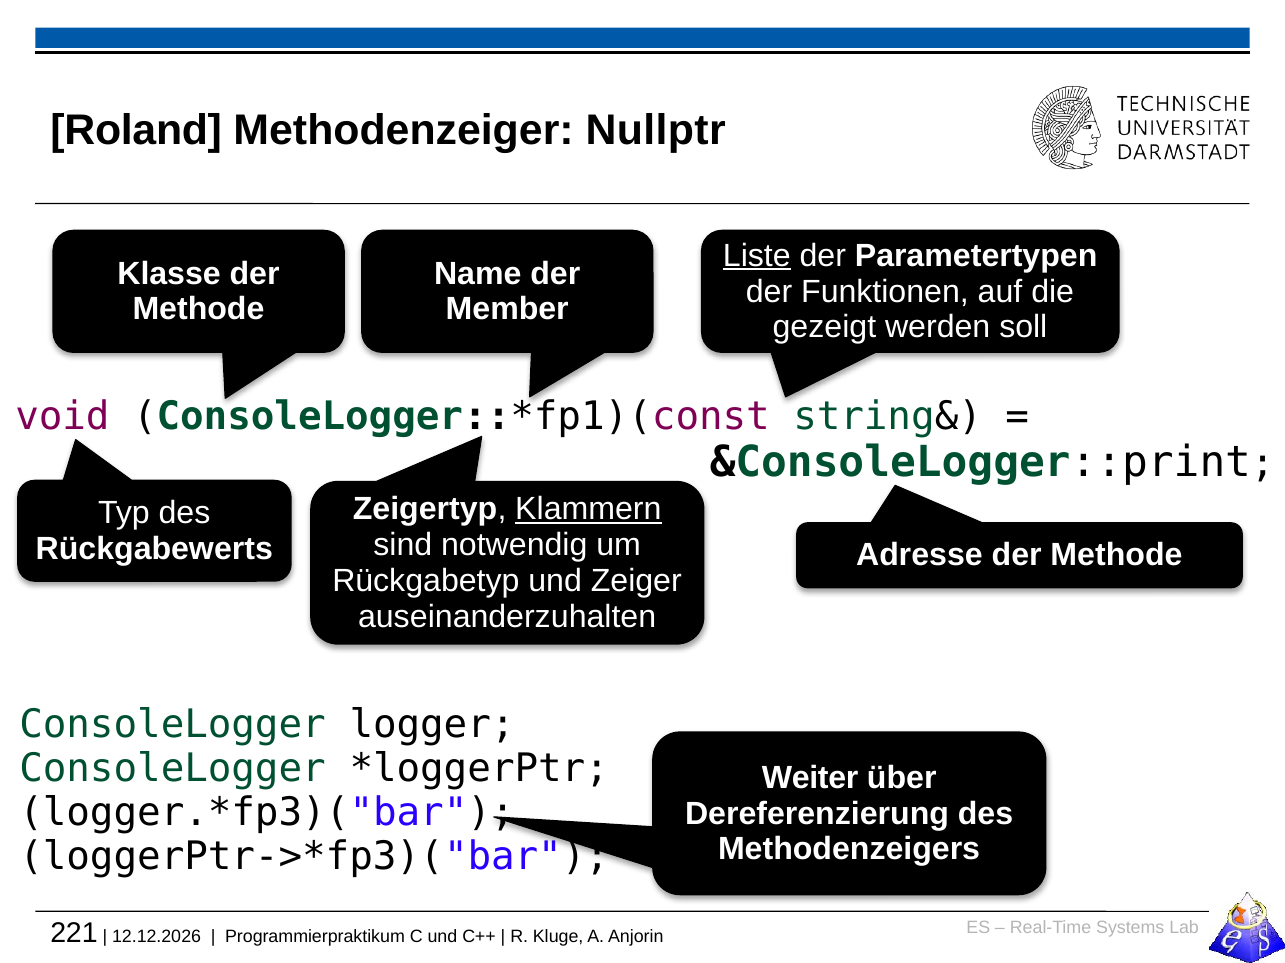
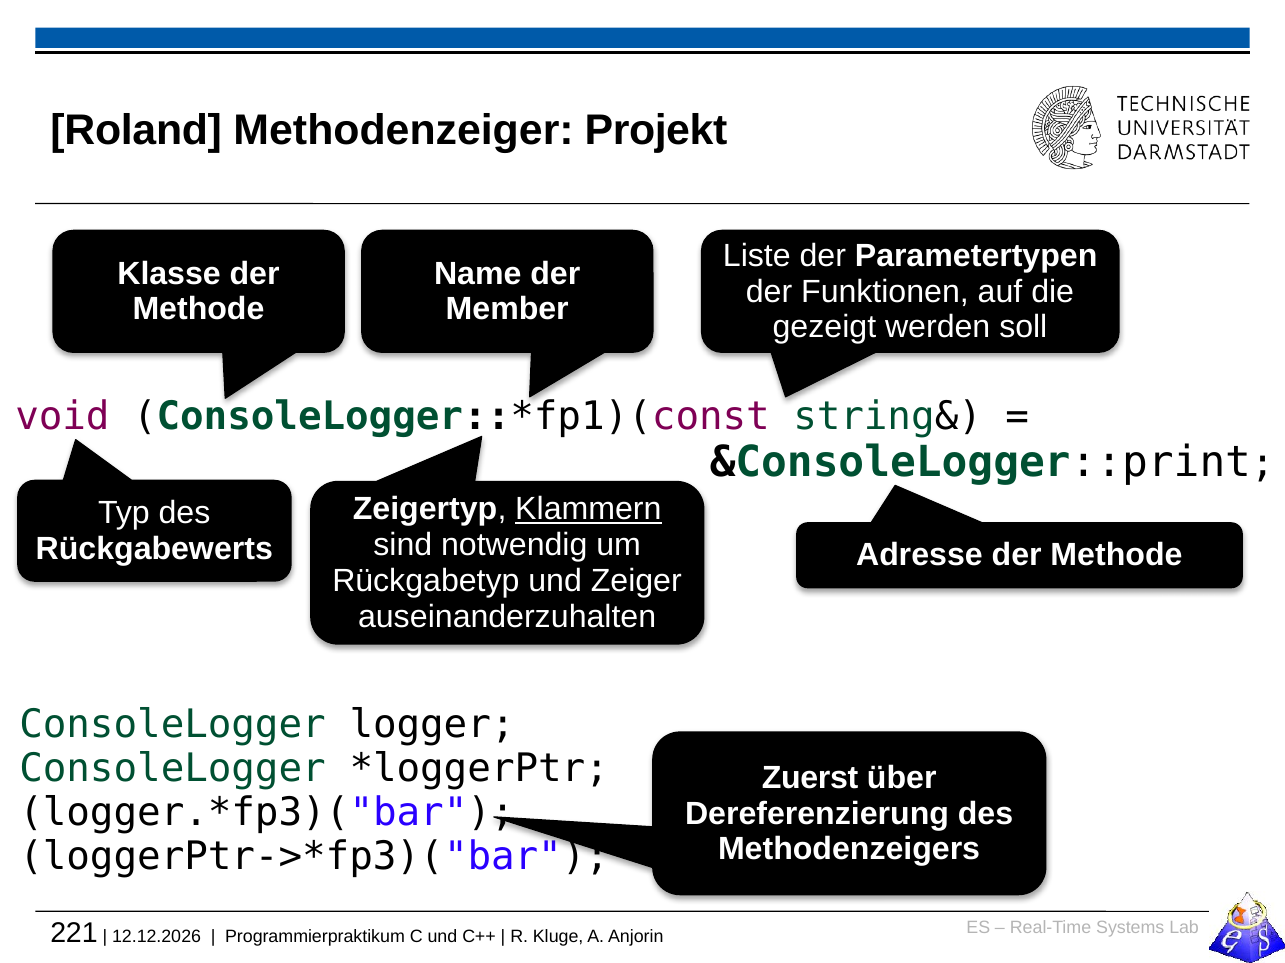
Nullptr: Nullptr -> Projekt
Liste underline: present -> none
Weiter: Weiter -> Zuerst
